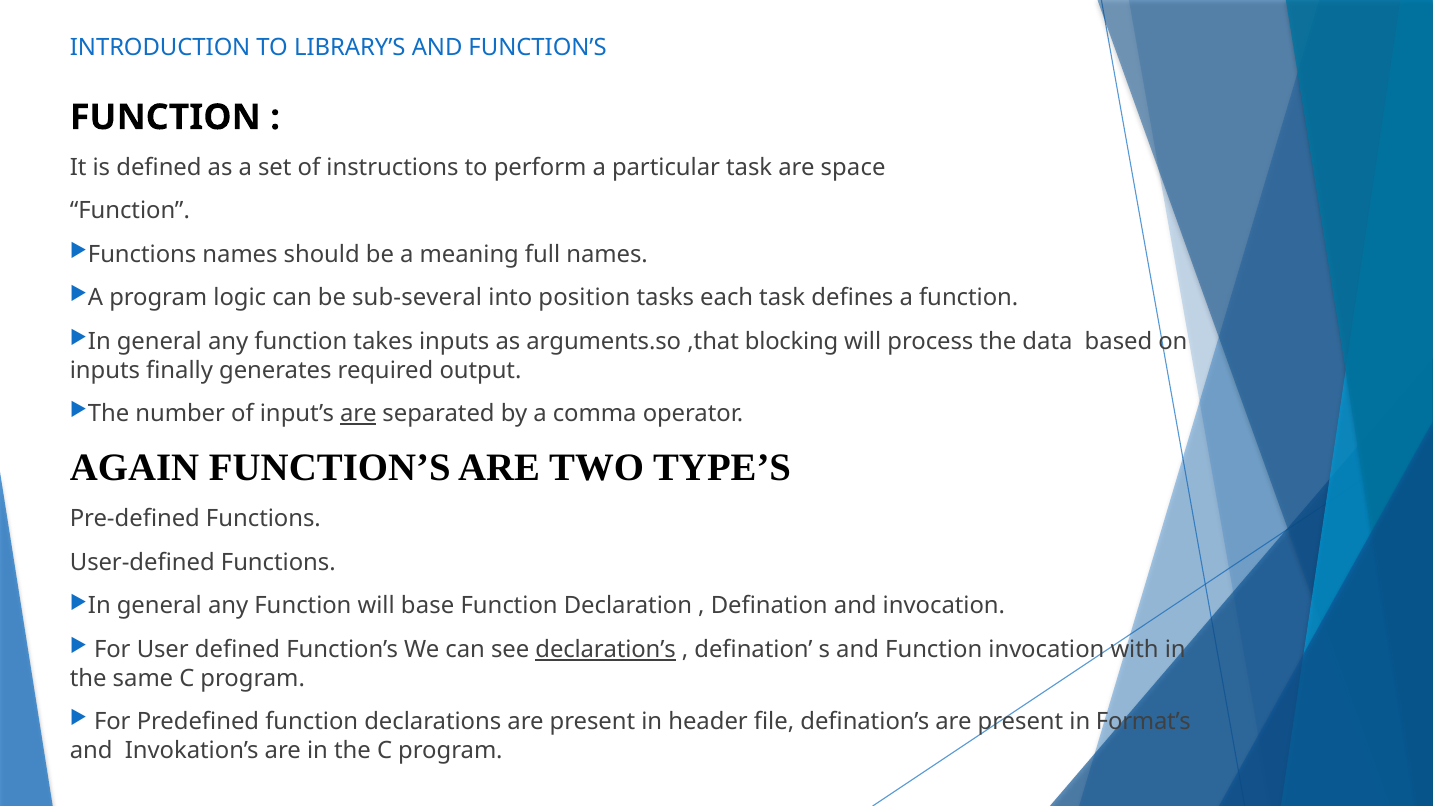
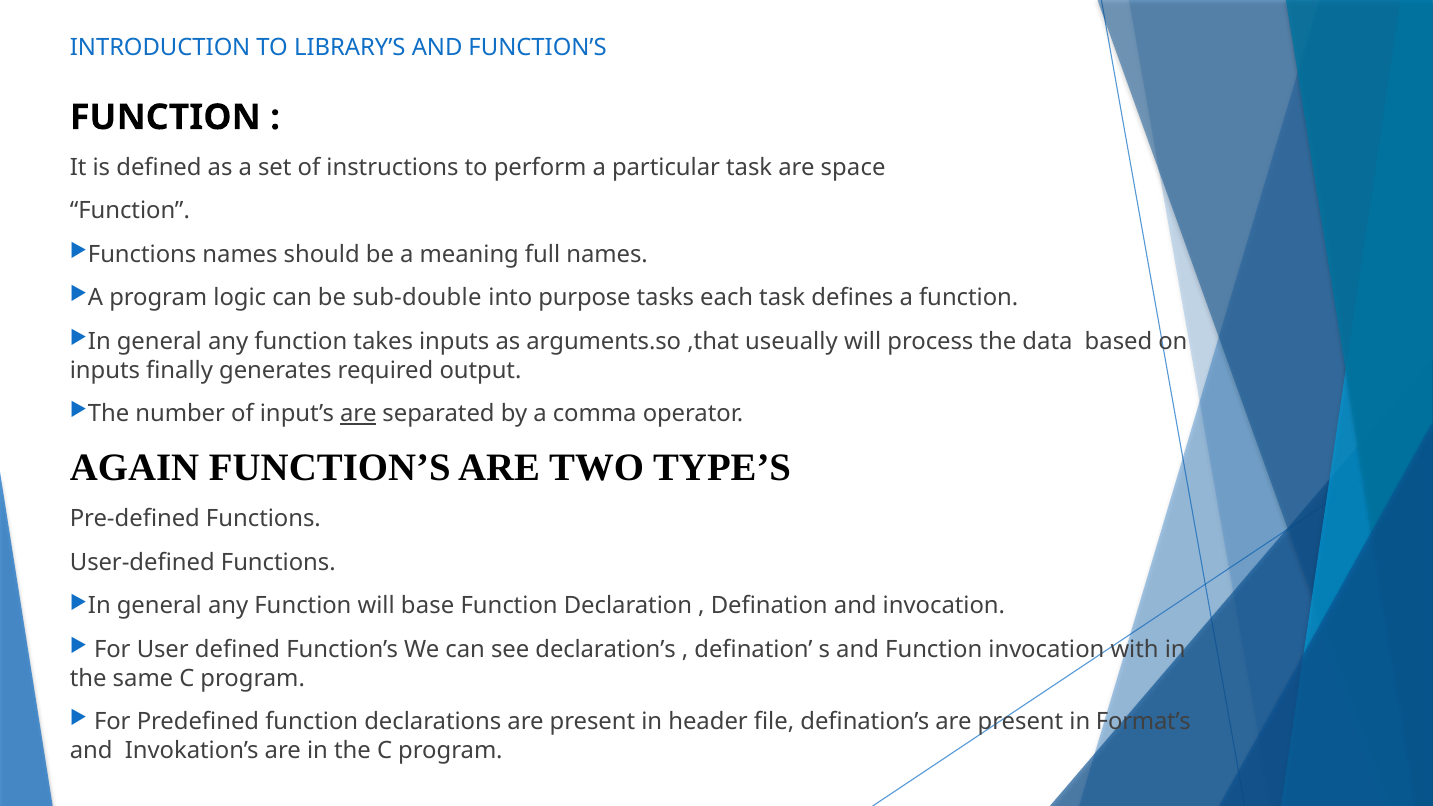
sub-several: sub-several -> sub-double
position: position -> purpose
blocking: blocking -> useually
declaration’s underline: present -> none
